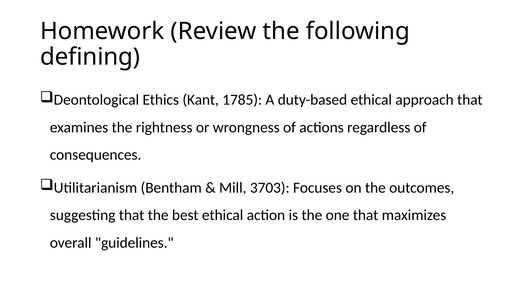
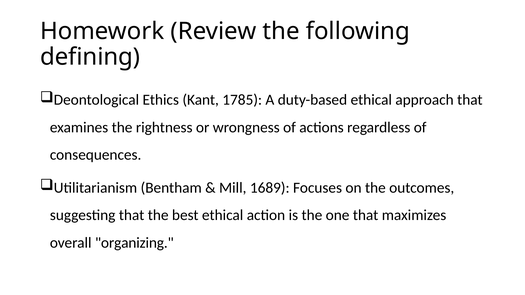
3703: 3703 -> 1689
guidelines: guidelines -> organizing
